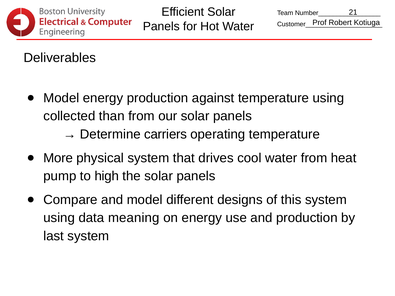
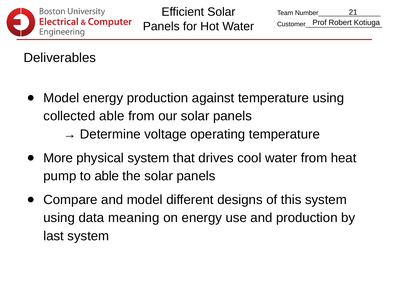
collected than: than -> able
carriers: carriers -> voltage
to high: high -> able
